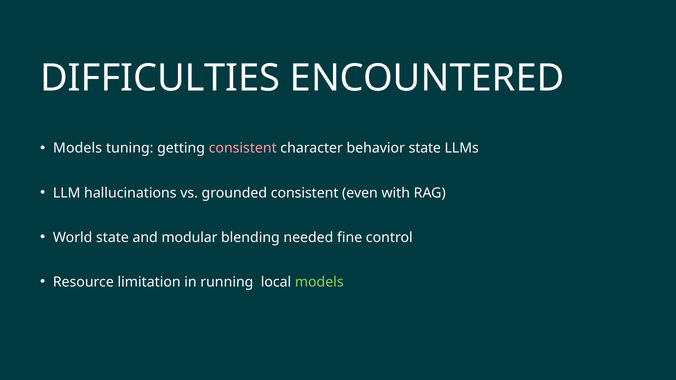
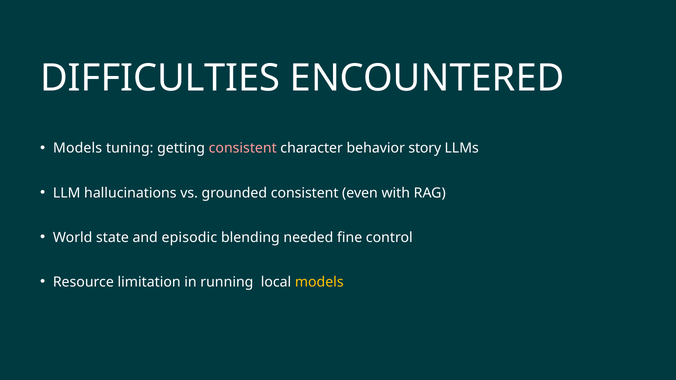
behavior state: state -> story
modular: modular -> episodic
models at (319, 282) colour: light green -> yellow
